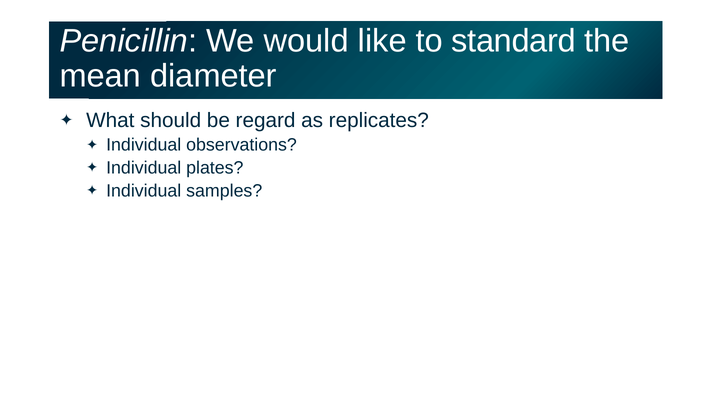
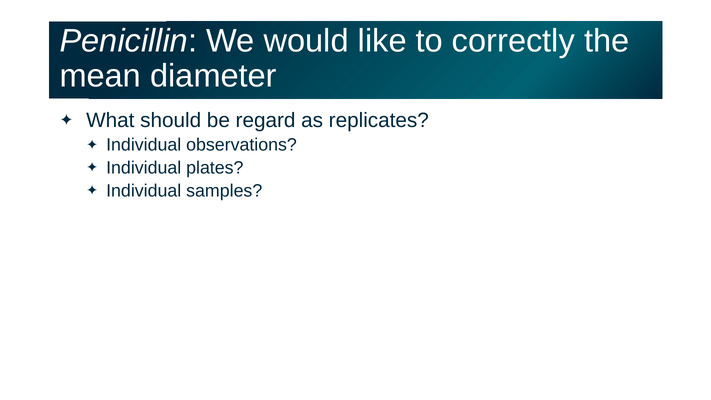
standard: standard -> correctly
